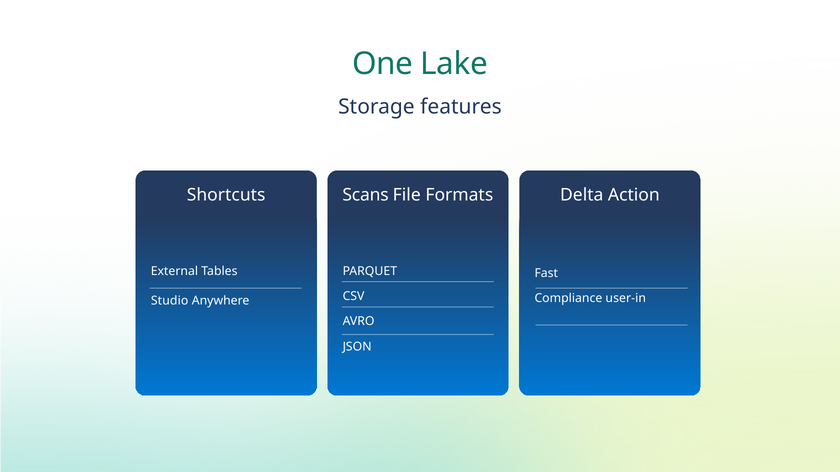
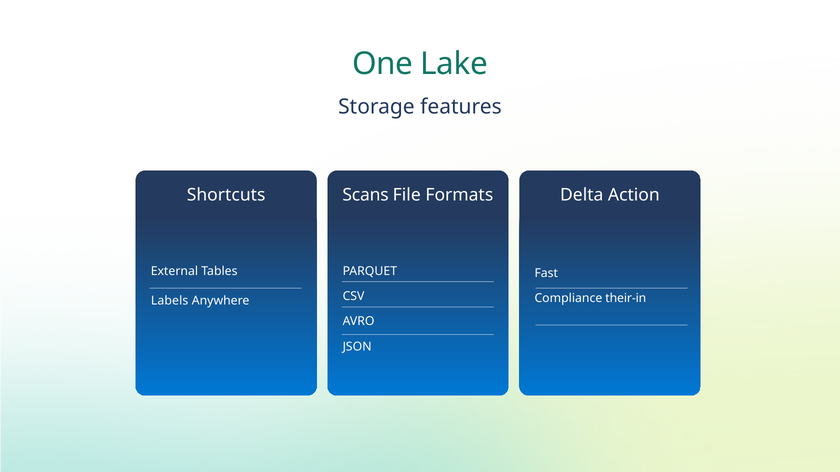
user-in: user-in -> their-in
Studio: Studio -> Labels
